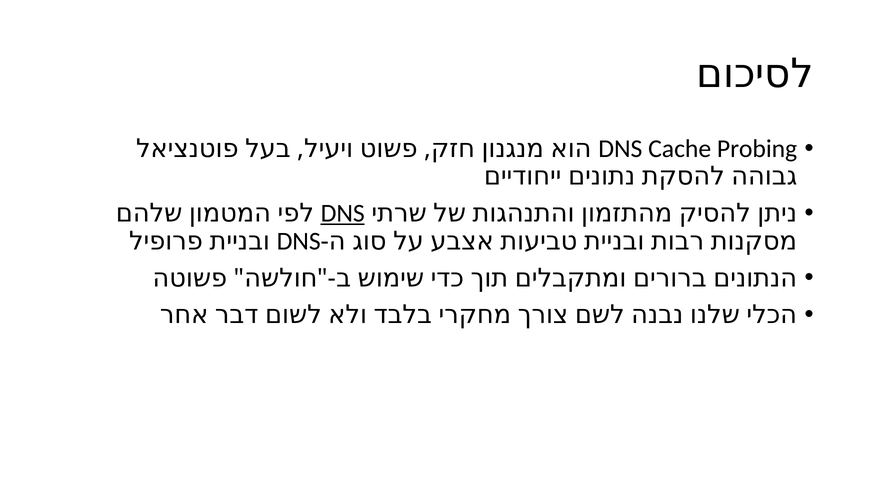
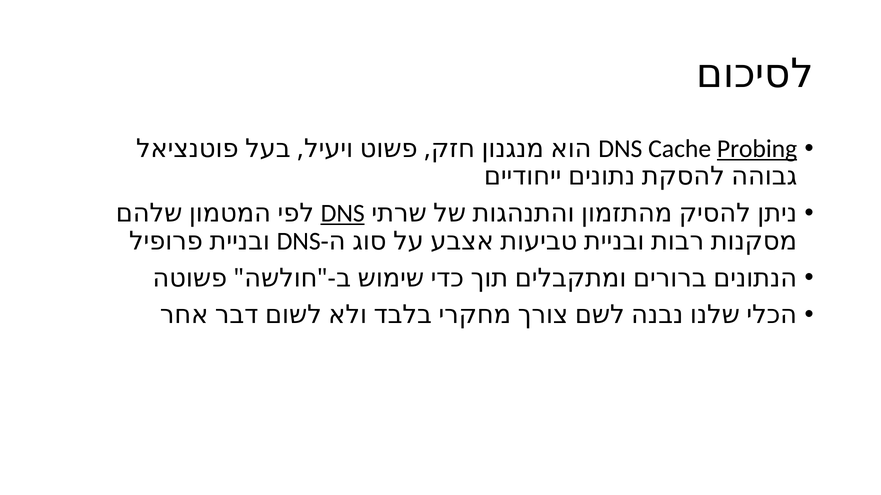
Probing underline: none -> present
